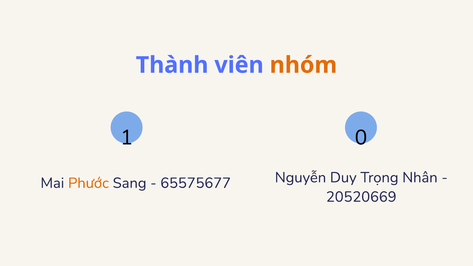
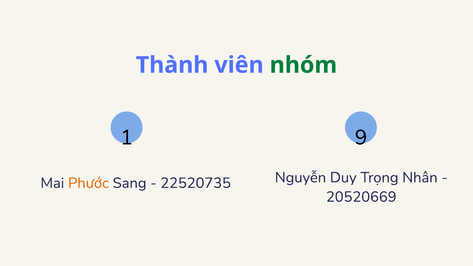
nhóm colour: orange -> green
0: 0 -> 9
65575677: 65575677 -> 22520735
